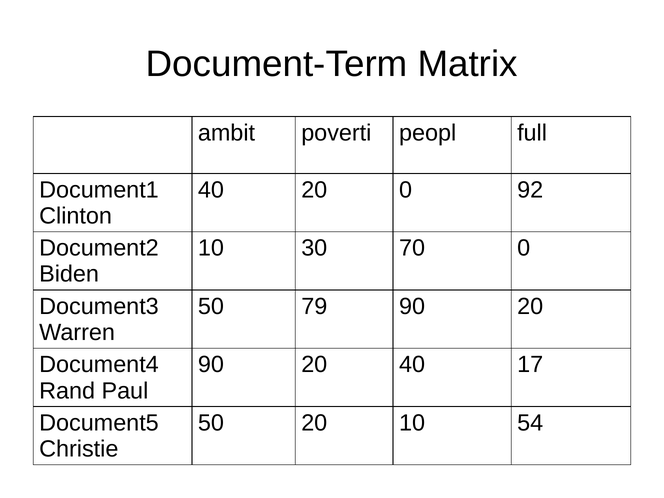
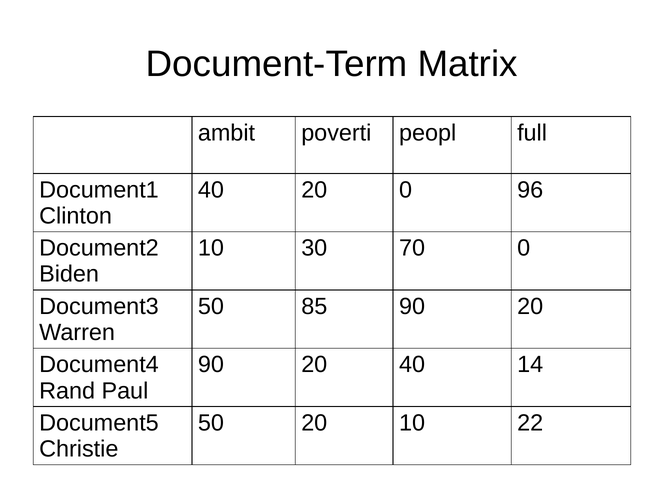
92: 92 -> 96
79: 79 -> 85
17: 17 -> 14
54: 54 -> 22
